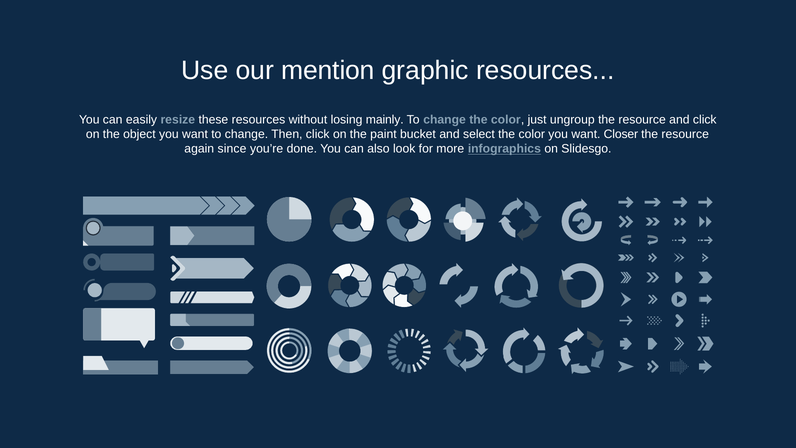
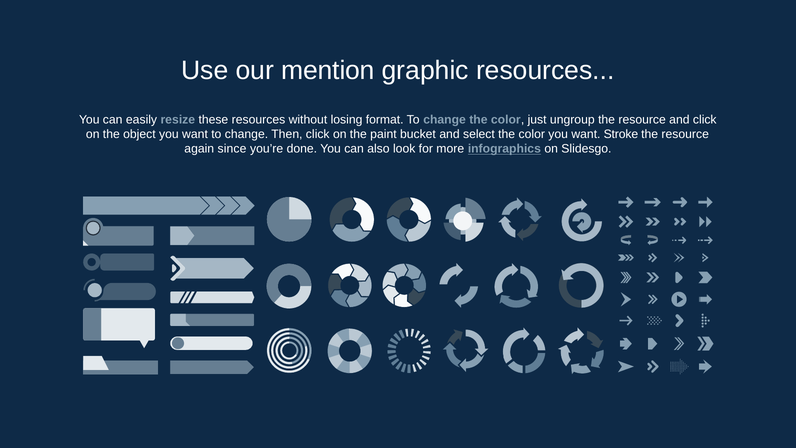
mainly: mainly -> format
Closer: Closer -> Stroke
